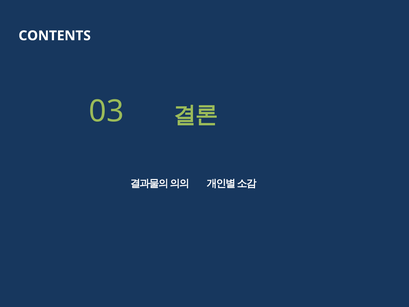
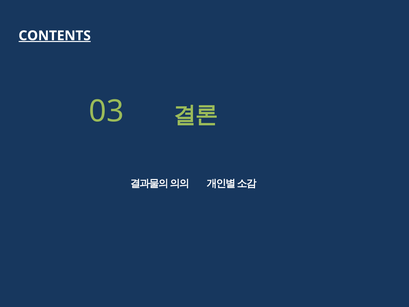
CONTENTS underline: none -> present
